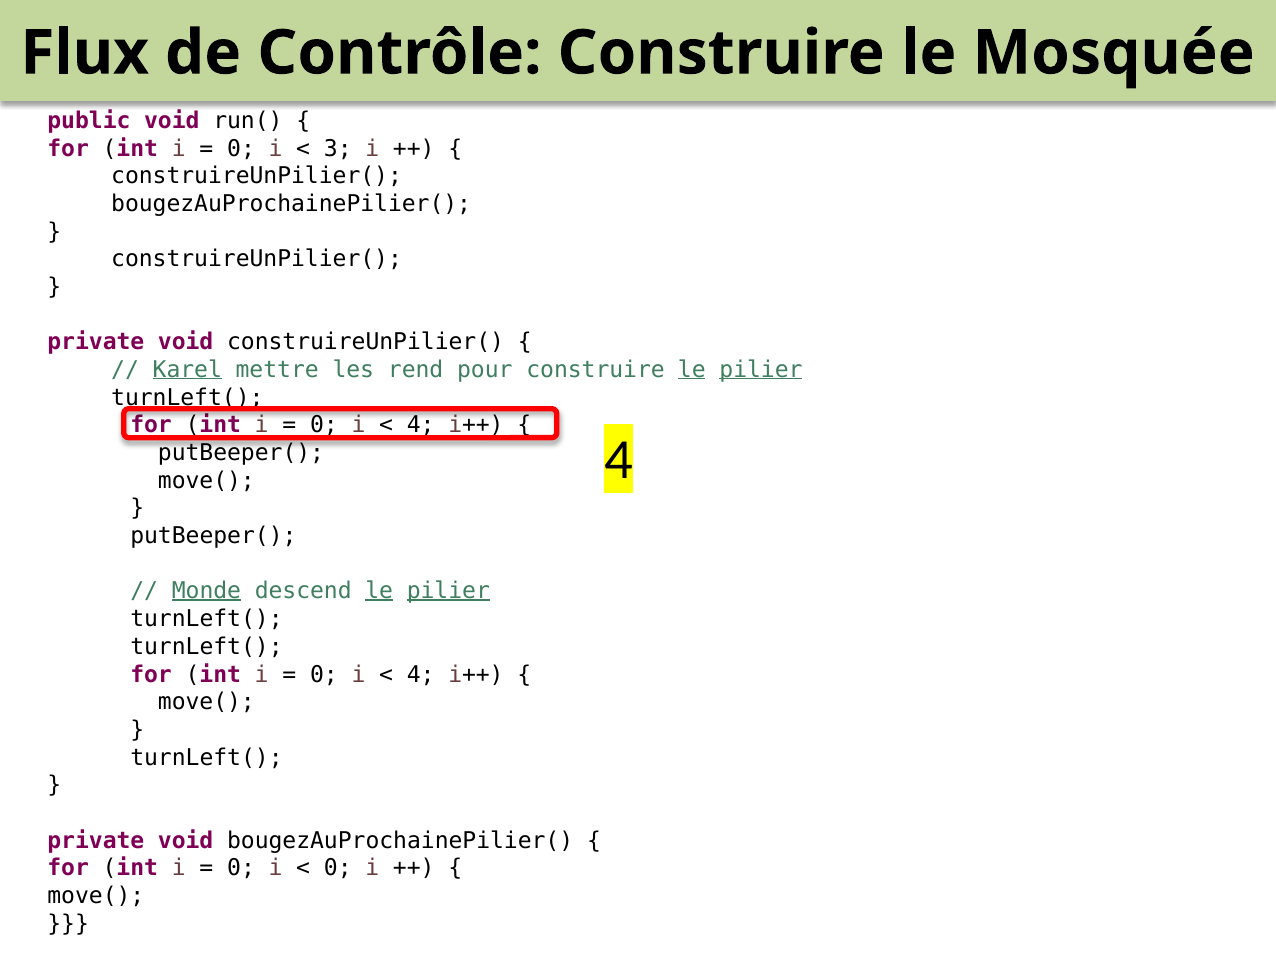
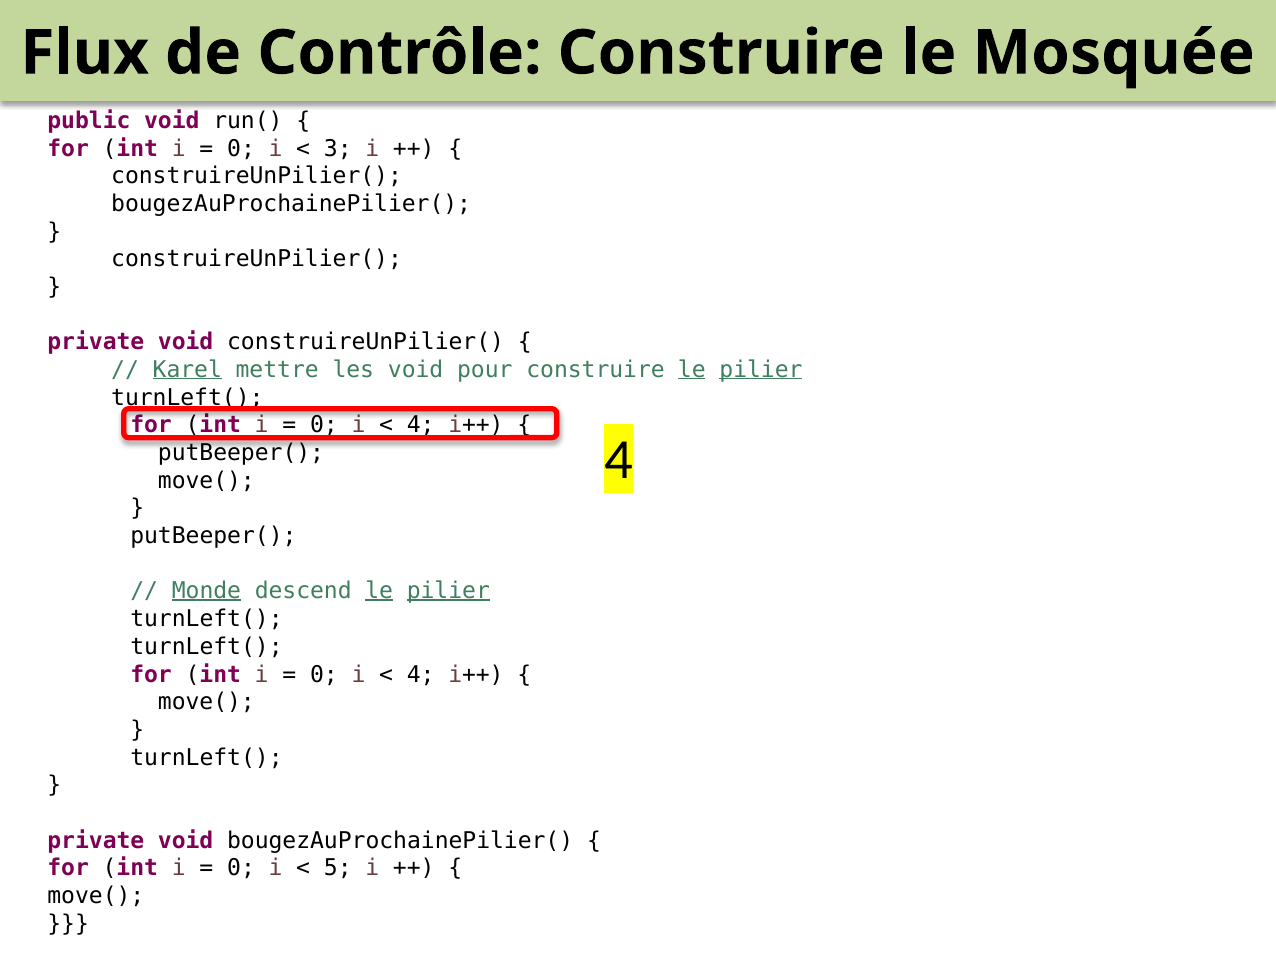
les rend: rend -> void
0 at (338, 868): 0 -> 5
